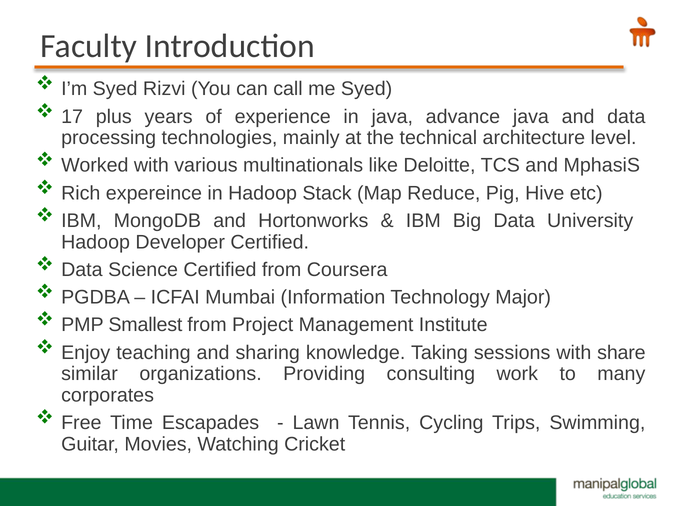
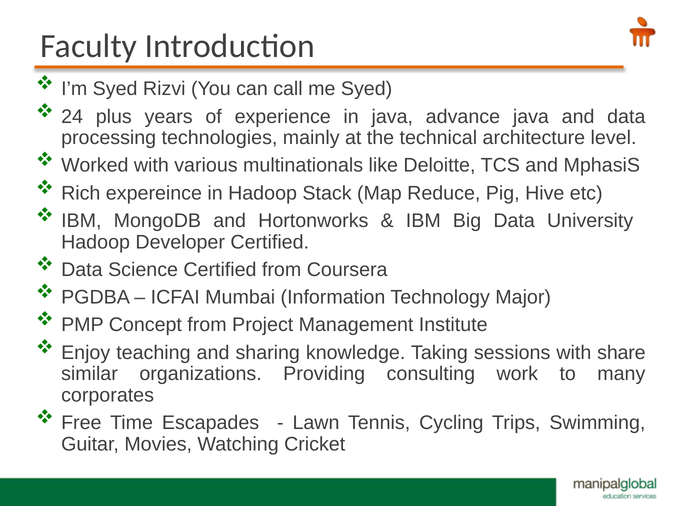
17: 17 -> 24
Smallest: Smallest -> Concept
